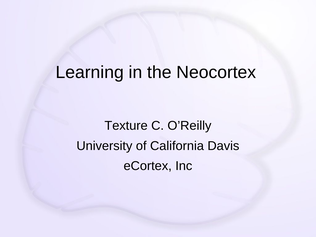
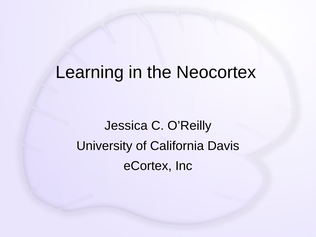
Texture: Texture -> Jessica
